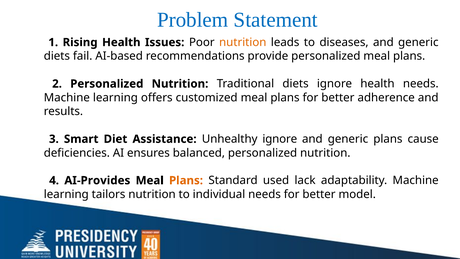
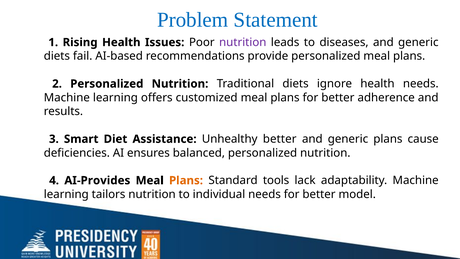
nutrition at (243, 42) colour: orange -> purple
Unhealthy ignore: ignore -> better
used: used -> tools
